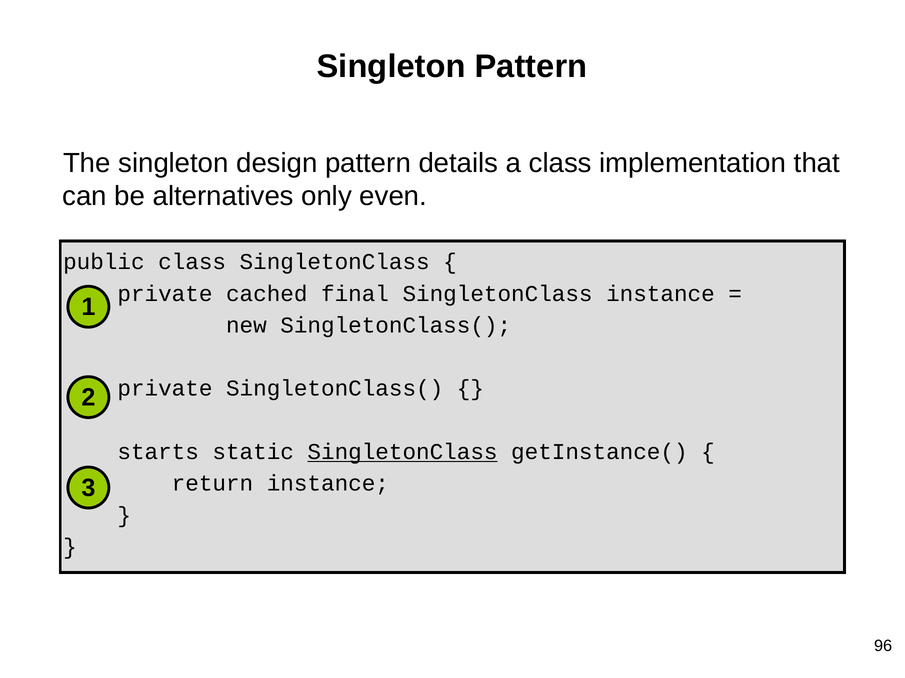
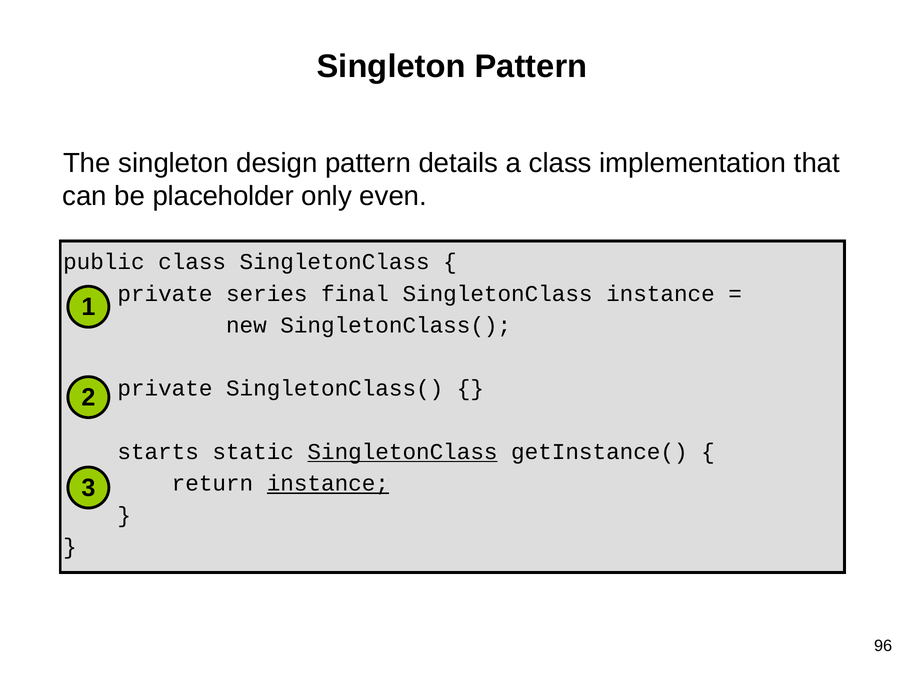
alternatives: alternatives -> placeholder
cached: cached -> series
instance at (328, 484) underline: none -> present
